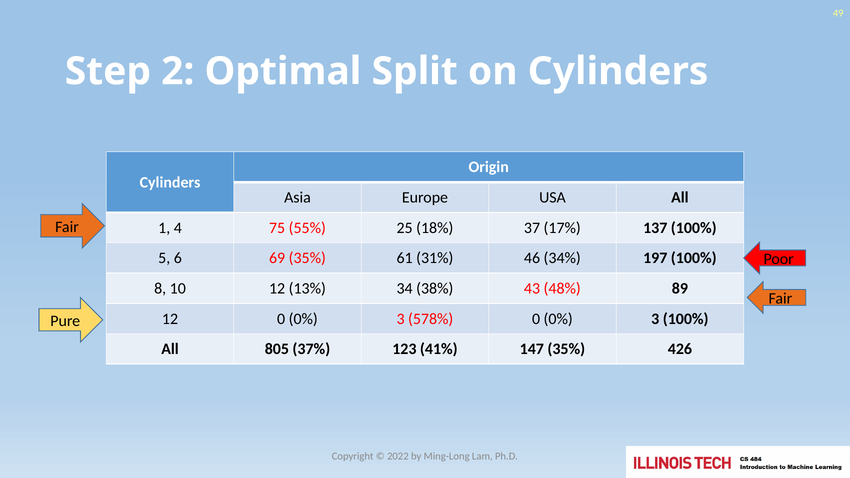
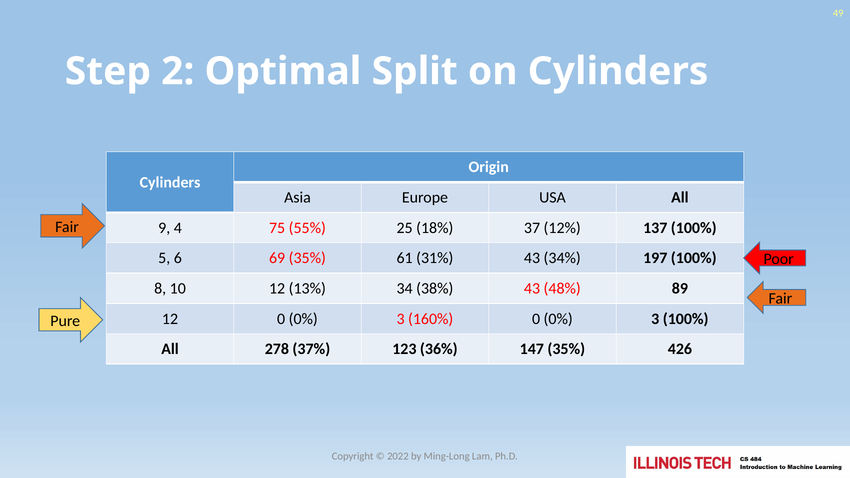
1: 1 -> 9
17%: 17% -> 12%
31% 46: 46 -> 43
578%: 578% -> 160%
805: 805 -> 278
41%: 41% -> 36%
